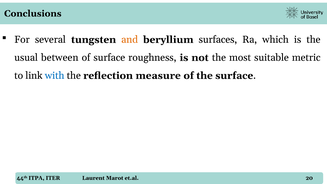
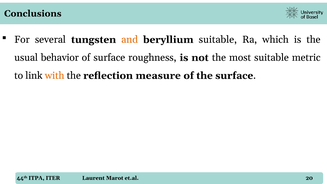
beryllium surfaces: surfaces -> suitable
between: between -> behavior
with colour: blue -> orange
